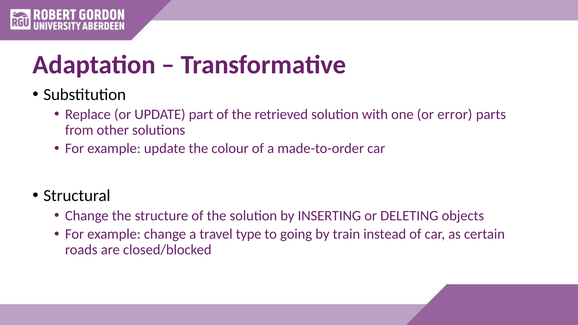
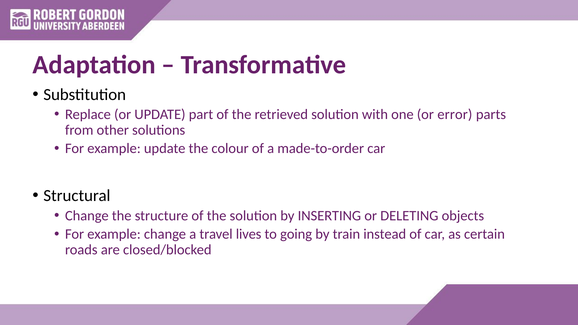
type: type -> lives
